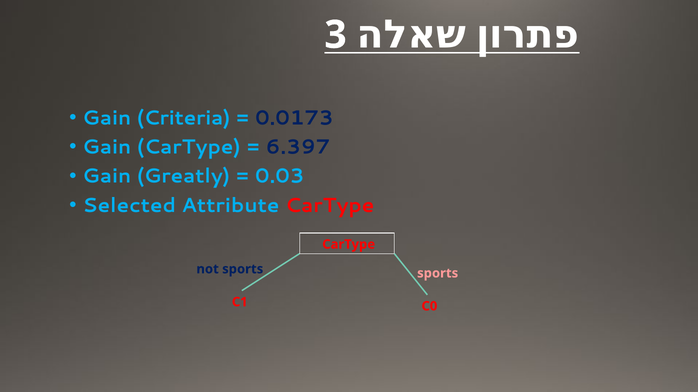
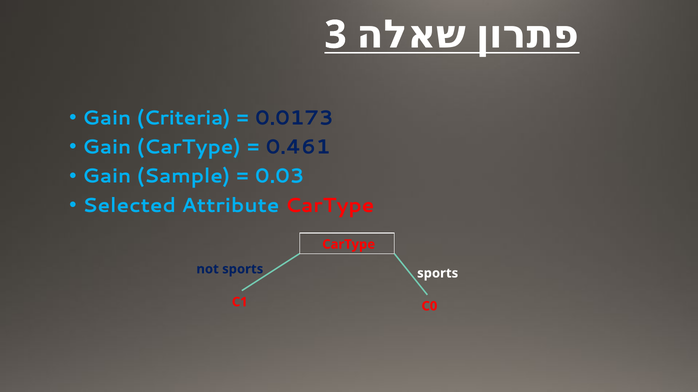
6.397: 6.397 -> 0.461
Greatly: Greatly -> Sample
sports at (438, 274) colour: pink -> white
